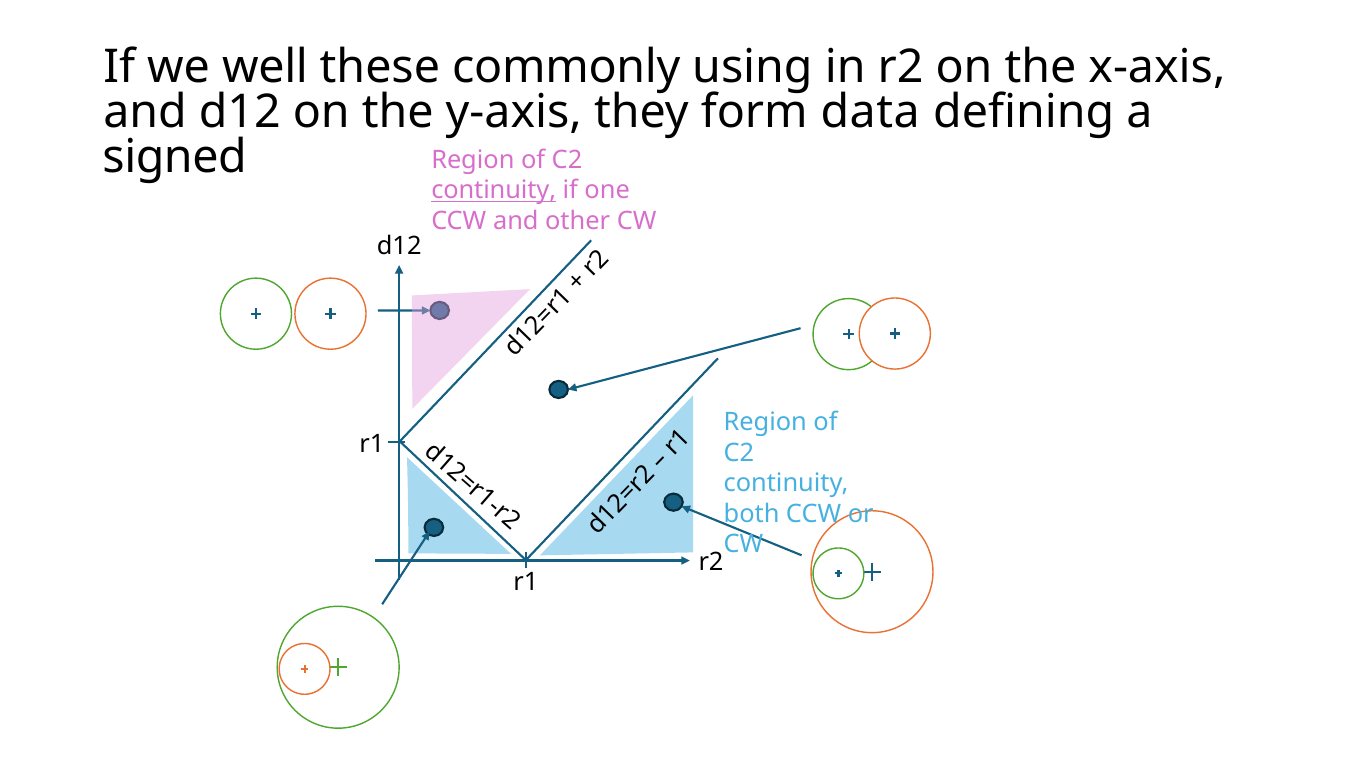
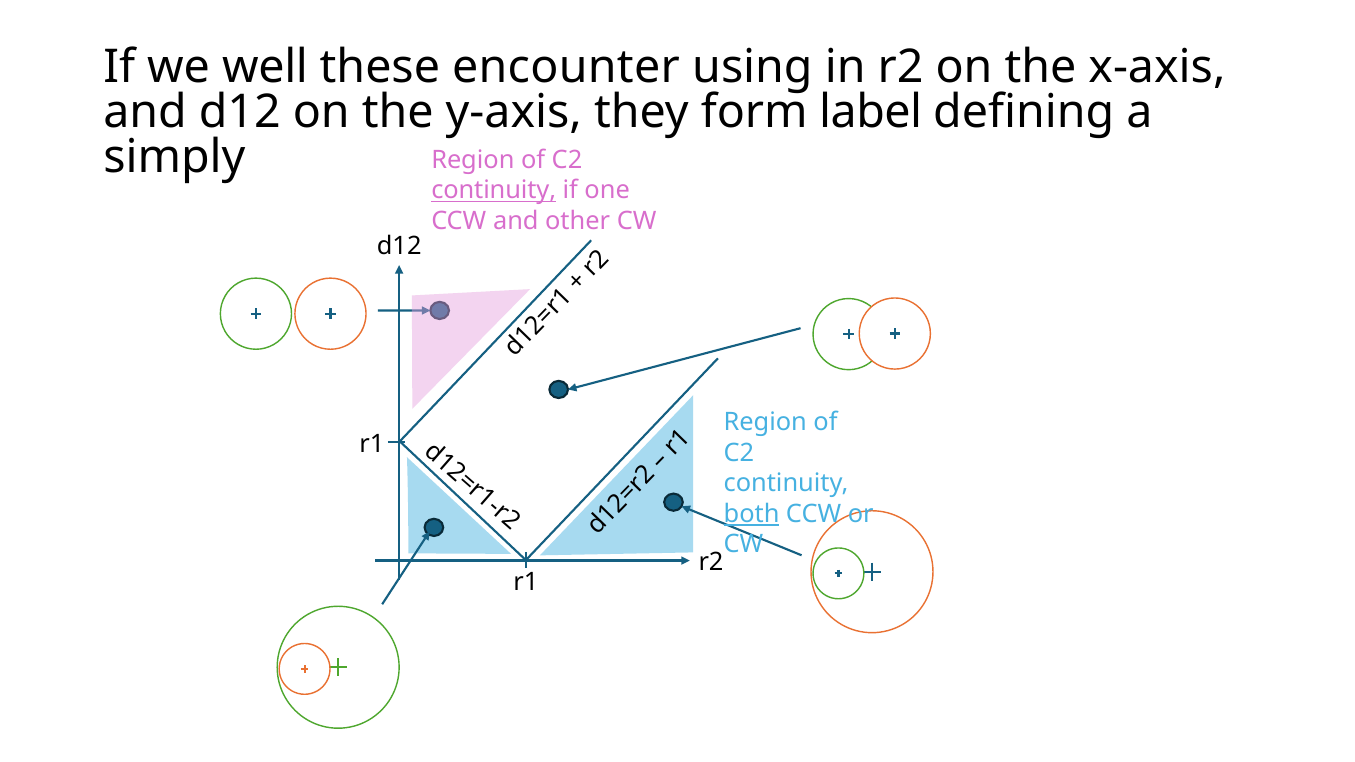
commonly: commonly -> encounter
data: data -> label
signed: signed -> simply
both underline: none -> present
